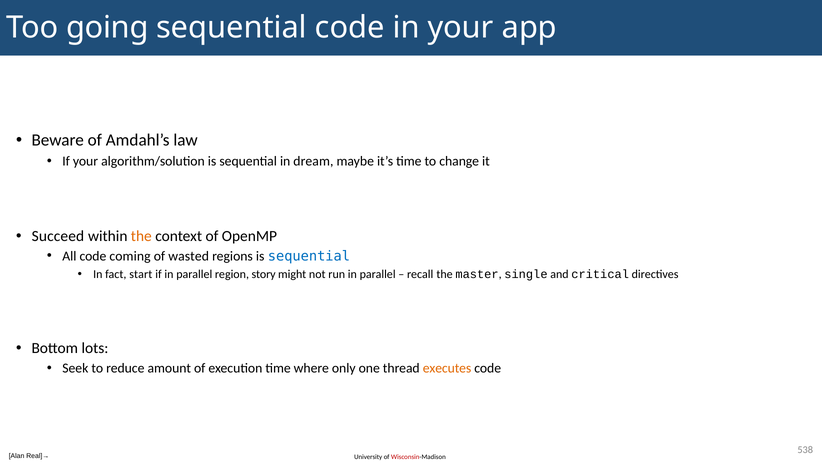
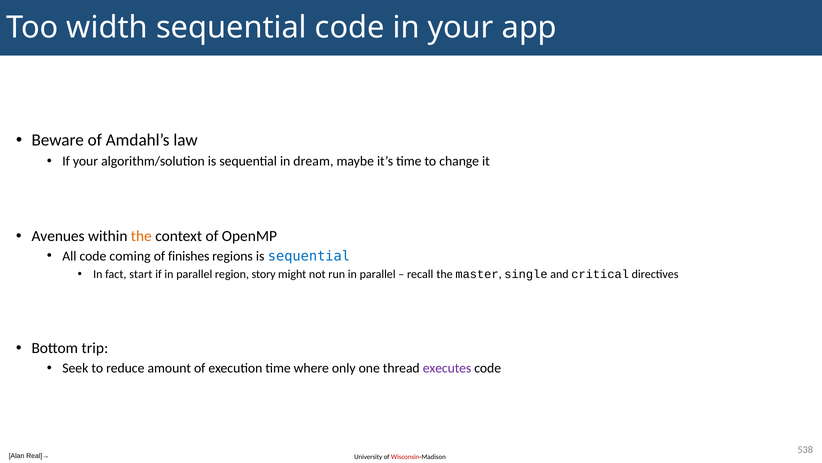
going: going -> width
Succeed: Succeed -> Avenues
wasted: wasted -> finishes
lots: lots -> trip
executes colour: orange -> purple
